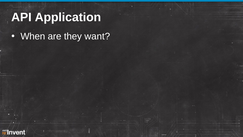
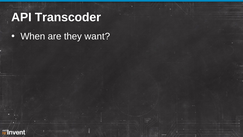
Application: Application -> Transcoder
